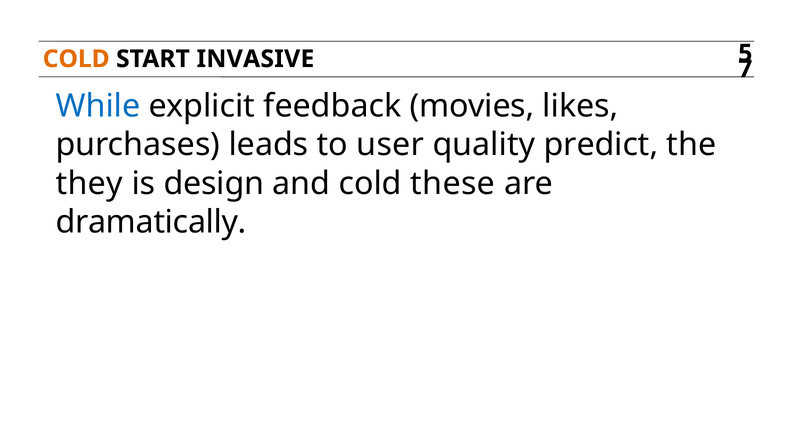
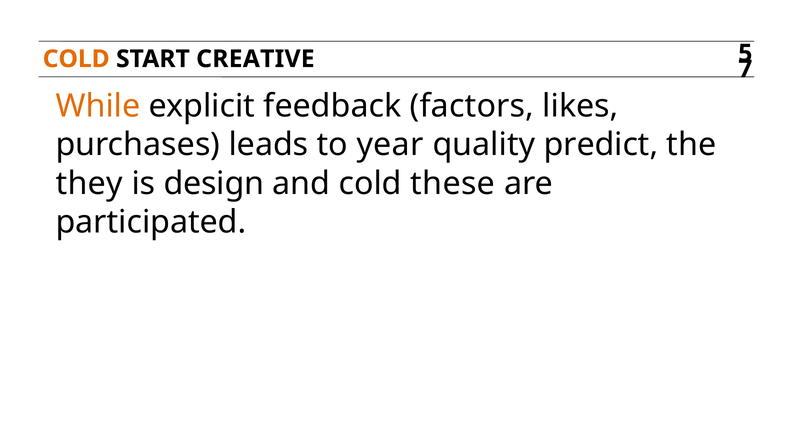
INVASIVE: INVASIVE -> CREATIVE
While colour: blue -> orange
movies: movies -> factors
user: user -> year
dramatically: dramatically -> participated
